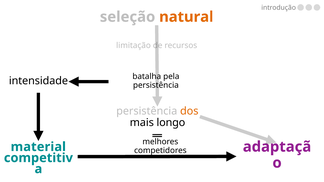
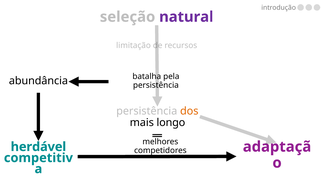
natural colour: orange -> purple
intensidade: intensidade -> abundância
material: material -> herdável
